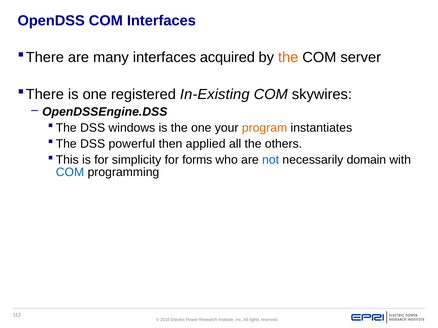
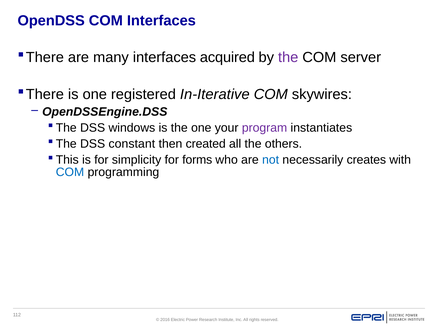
the at (288, 57) colour: orange -> purple
In-Existing: In-Existing -> In-Iterative
program colour: orange -> purple
powerful: powerful -> constant
applied: applied -> created
domain: domain -> creates
